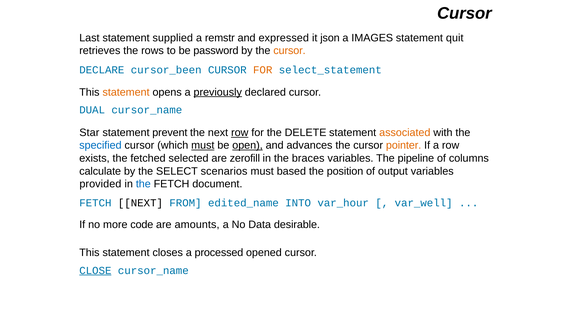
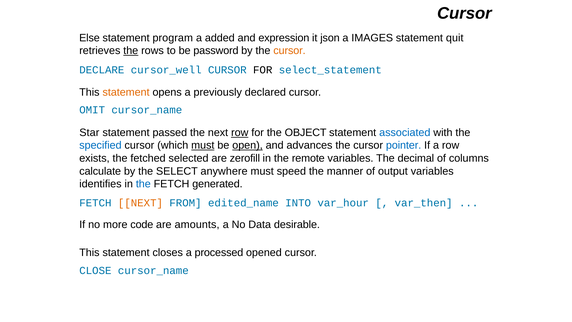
Last: Last -> Else
supplied: supplied -> program
remstr: remstr -> added
expressed: expressed -> expression
the at (131, 51) underline: none -> present
cursor_been: cursor_been -> cursor_well
FOR at (263, 70) colour: orange -> black
previously underline: present -> none
DUAL: DUAL -> OMIT
prevent: prevent -> passed
DELETE: DELETE -> OBJECT
associated colour: orange -> blue
pointer colour: orange -> blue
braces: braces -> remote
pipeline: pipeline -> decimal
scenarios: scenarios -> anywhere
based: based -> speed
position: position -> manner
provided: provided -> identifies
document: document -> generated
NEXT at (140, 203) colour: black -> orange
var_well: var_well -> var_then
CLOSE underline: present -> none
